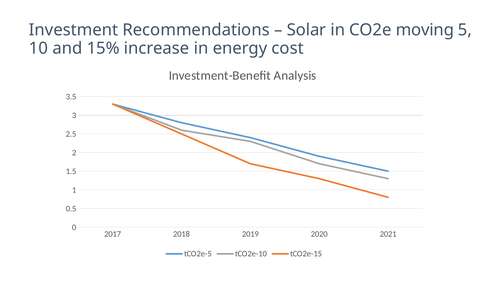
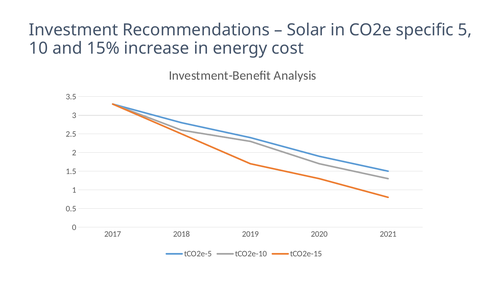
moving: moving -> specific
